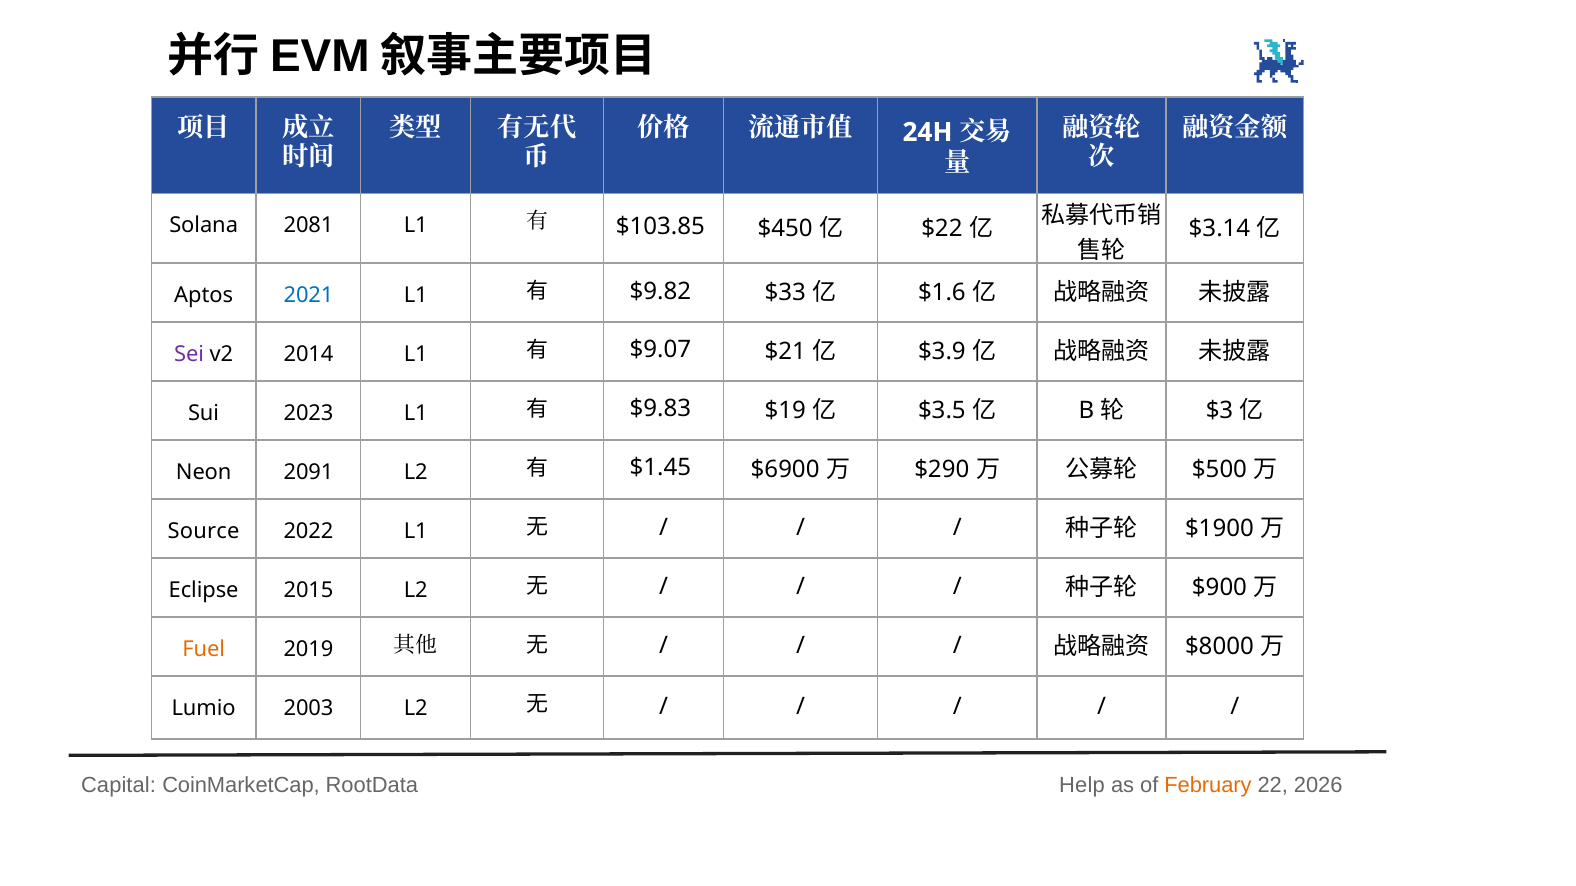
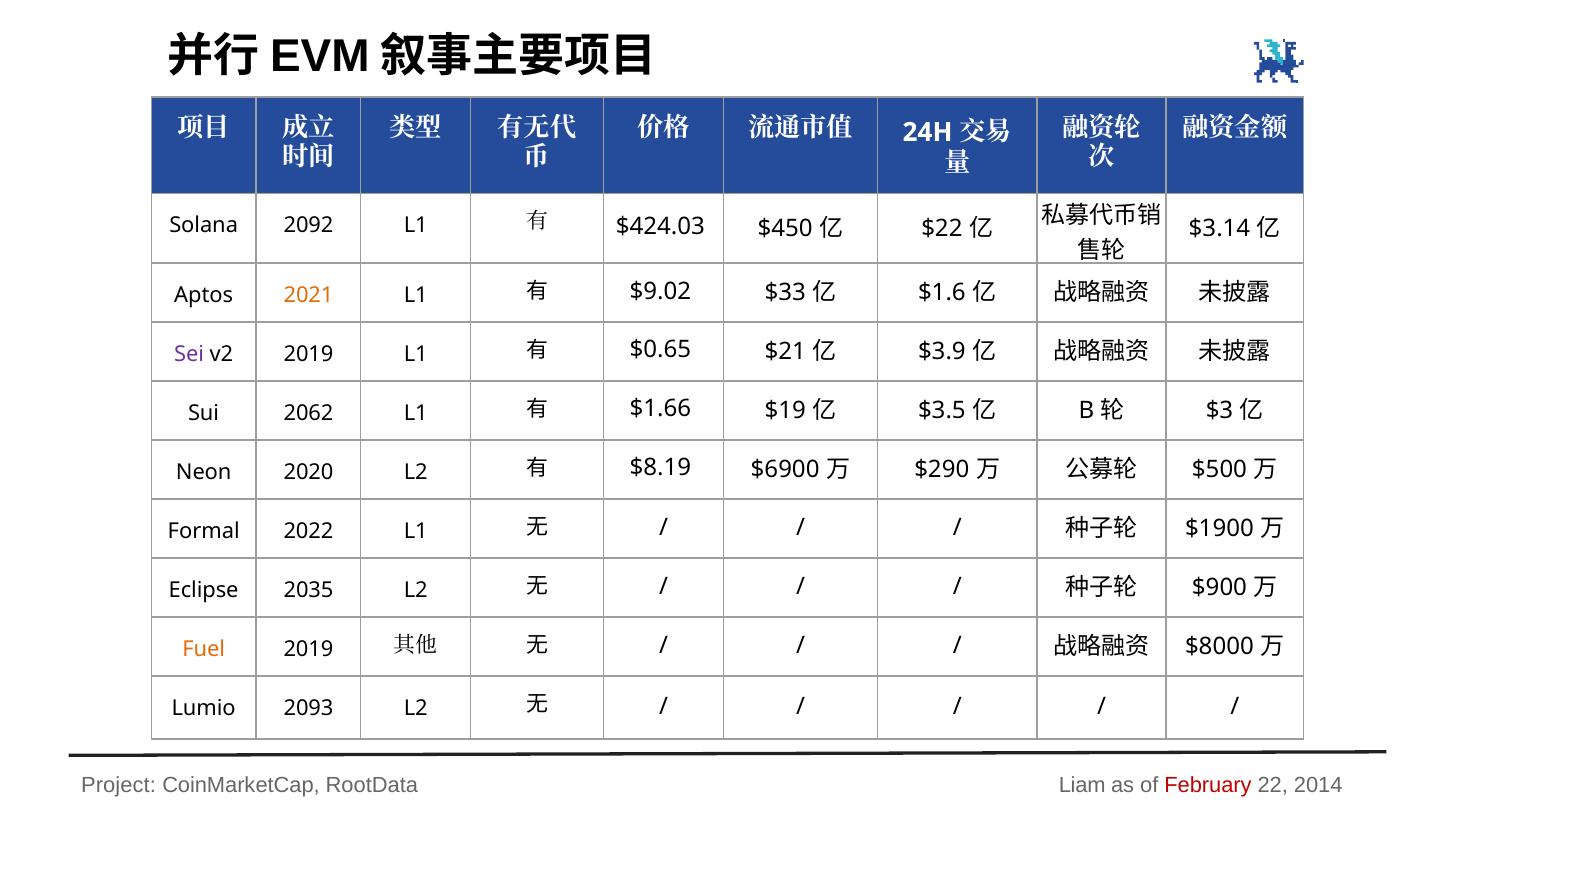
2081: 2081 -> 2092
$103.85: $103.85 -> $424.03
2021 colour: blue -> orange
$9.82: $9.82 -> $9.02
v2 2014: 2014 -> 2019
$9.07: $9.07 -> $0.65
2023: 2023 -> 2062
$9.83: $9.83 -> $1.66
2091: 2091 -> 2020
$1.45: $1.45 -> $8.19
Source: Source -> Formal
2015: 2015 -> 2035
2003: 2003 -> 2093
Capital: Capital -> Project
Help: Help -> Liam
February colour: orange -> red
2026: 2026 -> 2014
